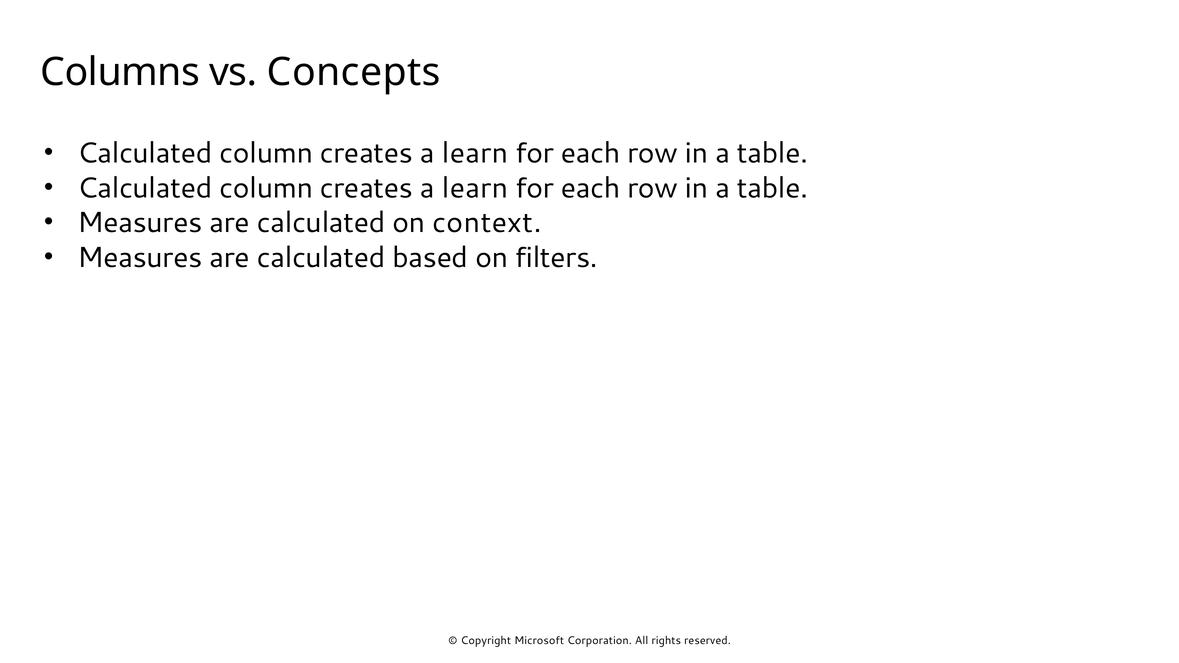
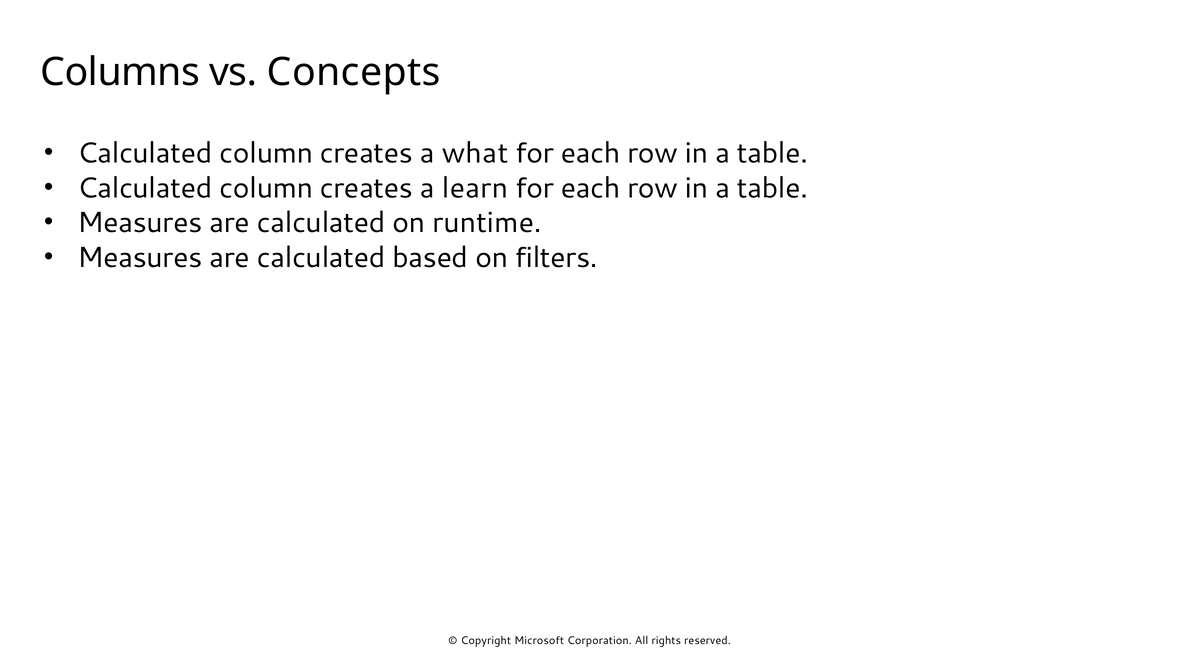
learn at (475, 153): learn -> what
context: context -> runtime
